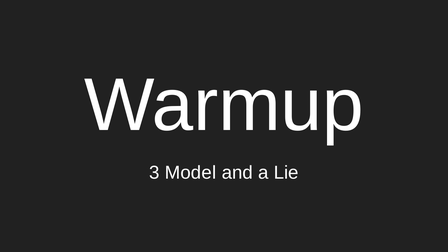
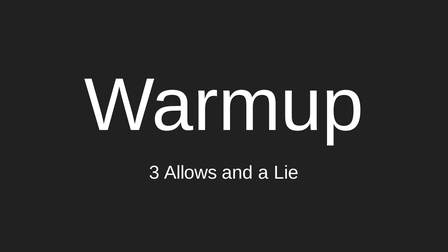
Model: Model -> Allows
